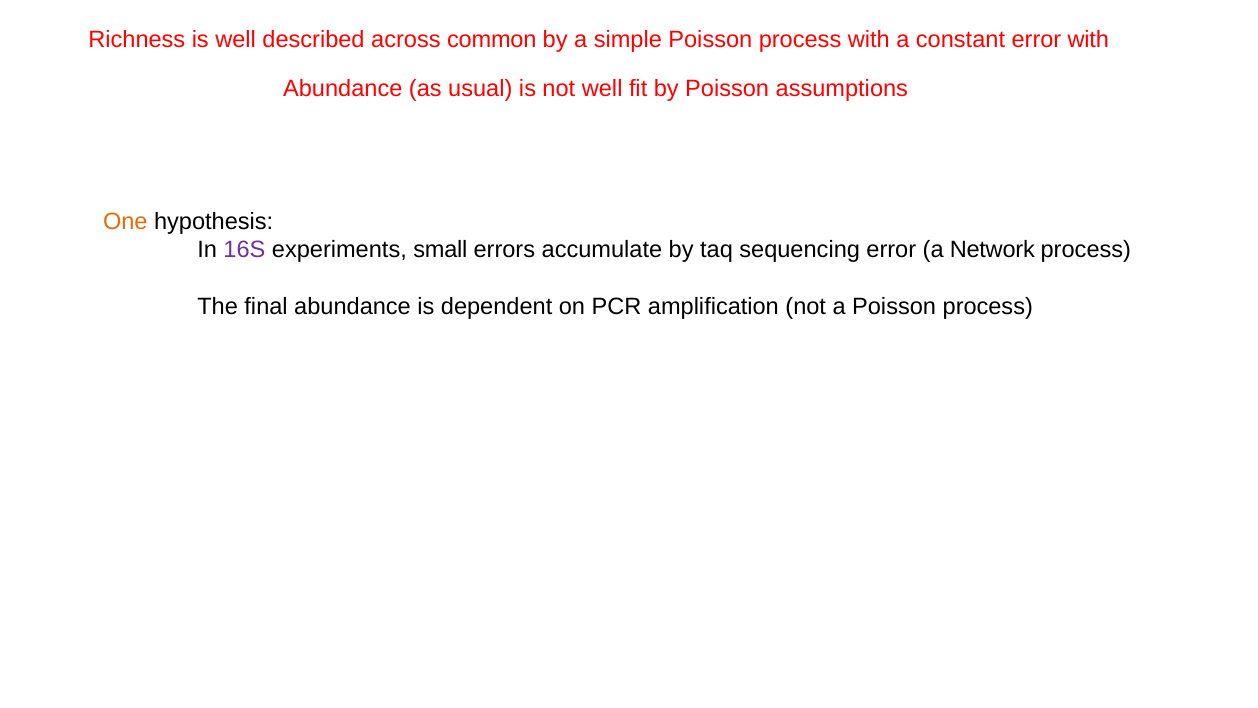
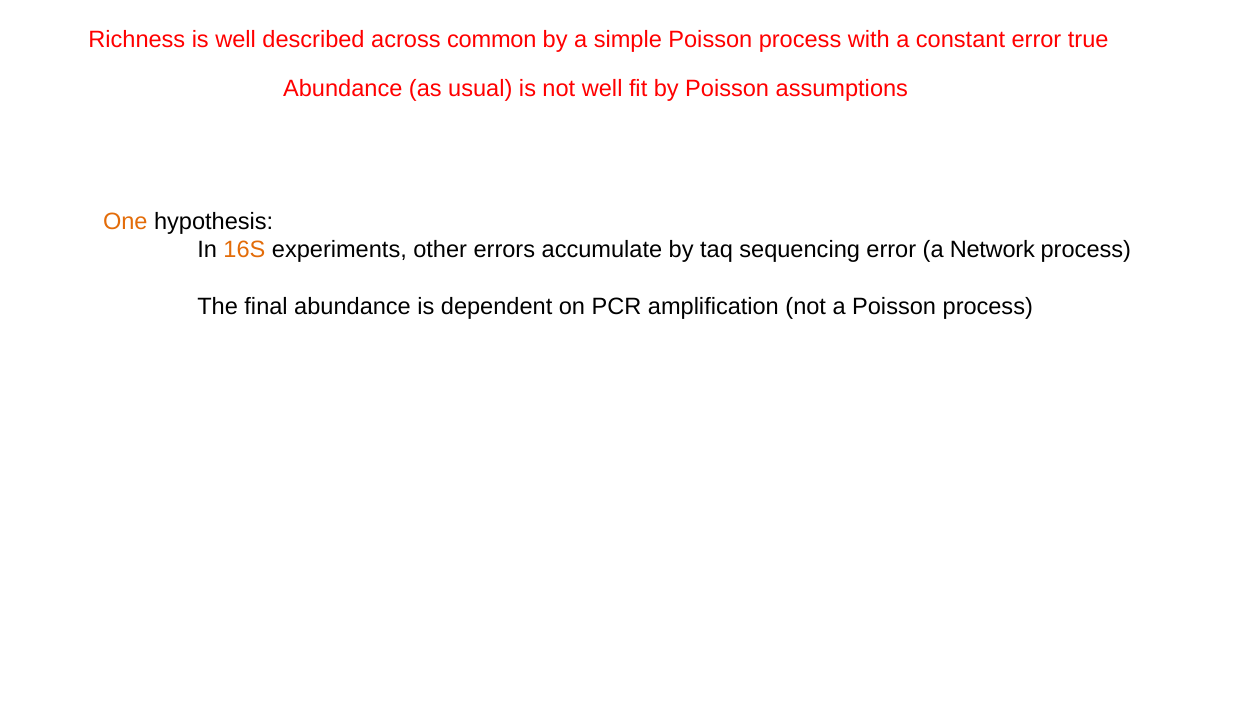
error with: with -> true
16S colour: purple -> orange
small: small -> other
